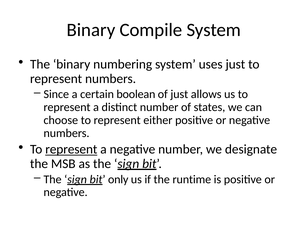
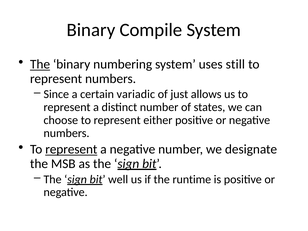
The at (40, 64) underline: none -> present
uses just: just -> still
boolean: boolean -> variadic
only: only -> well
